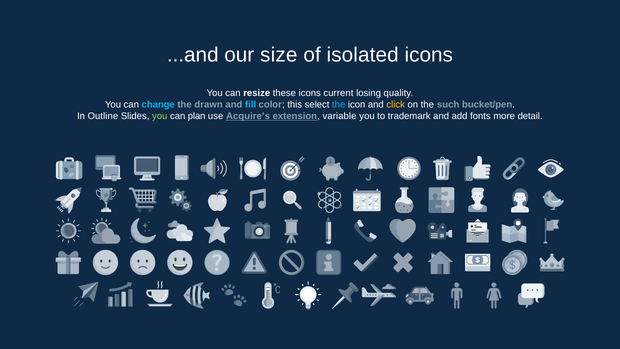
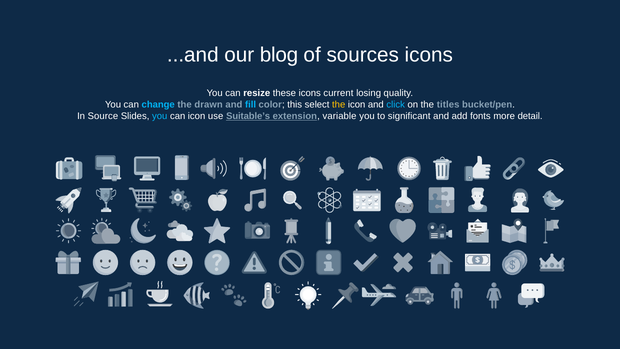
size: size -> blog
isolated: isolated -> sources
the at (339, 104) colour: light blue -> yellow
click colour: yellow -> light blue
such: such -> titles
Outline: Outline -> Source
you at (160, 116) colour: light green -> light blue
can plan: plan -> icon
Acquire’s: Acquire’s -> Suitable’s
trademark: trademark -> significant
